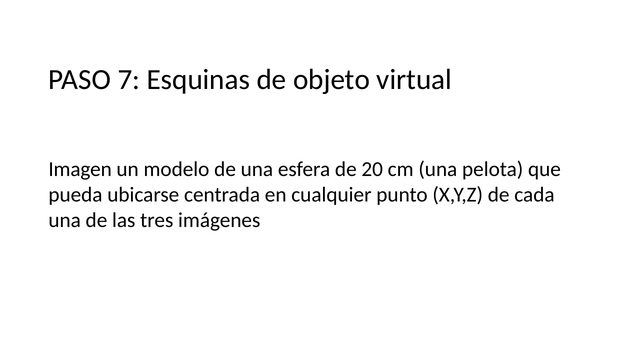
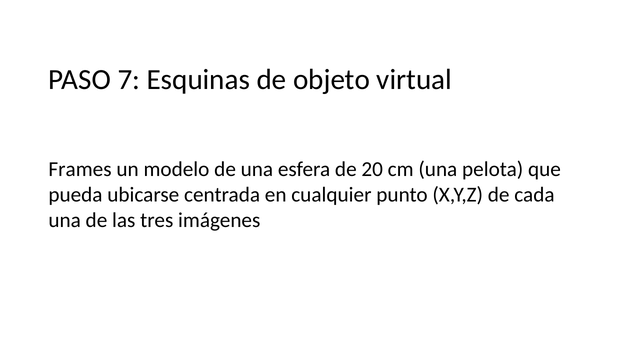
Imagen: Imagen -> Frames
